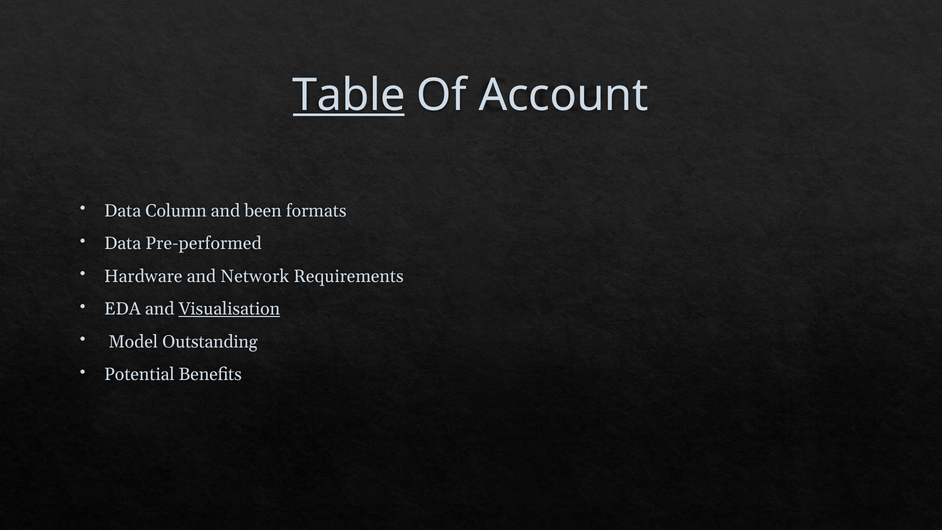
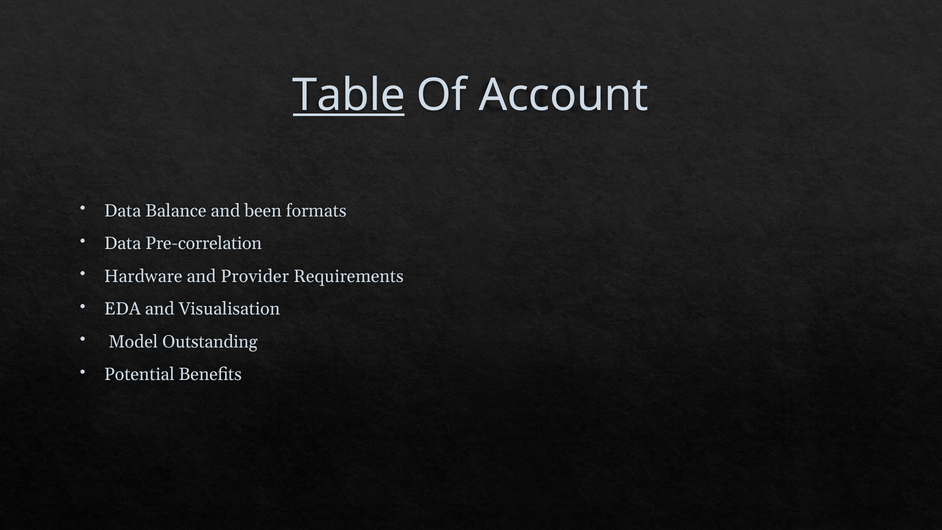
Column: Column -> Balance
Pre-performed: Pre-performed -> Pre-correlation
Network: Network -> Provider
Visualisation underline: present -> none
